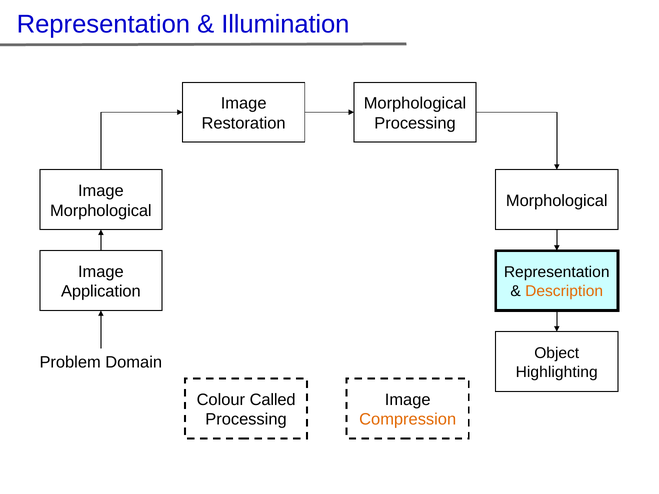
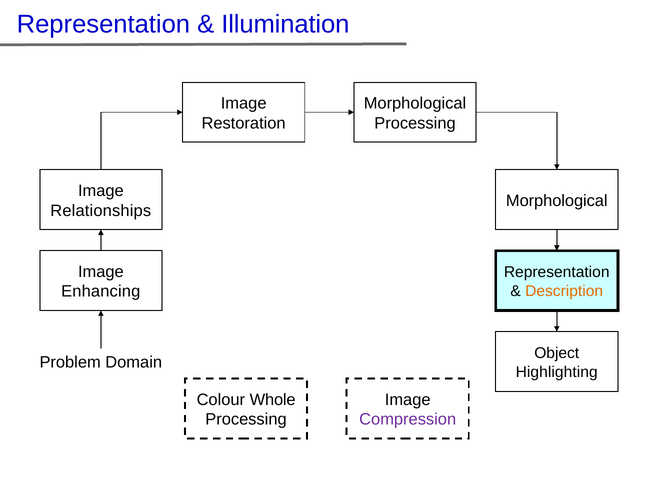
Morphological at (101, 211): Morphological -> Relationships
Application: Application -> Enhancing
Called: Called -> Whole
Compression colour: orange -> purple
